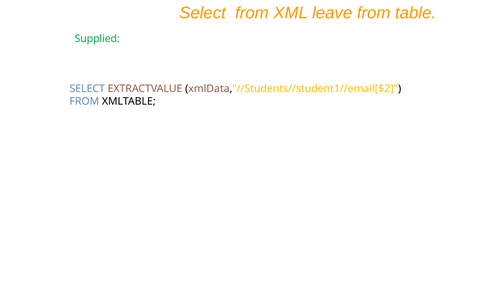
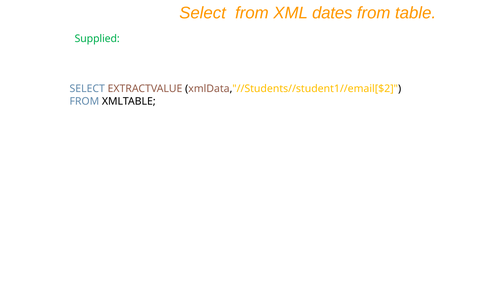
leave: leave -> dates
